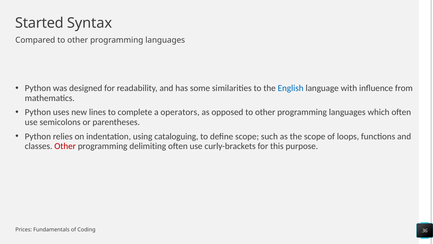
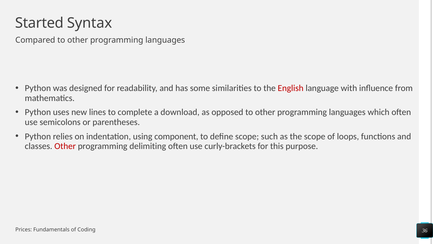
English colour: blue -> red
operators: operators -> download
cataloguing: cataloguing -> component
